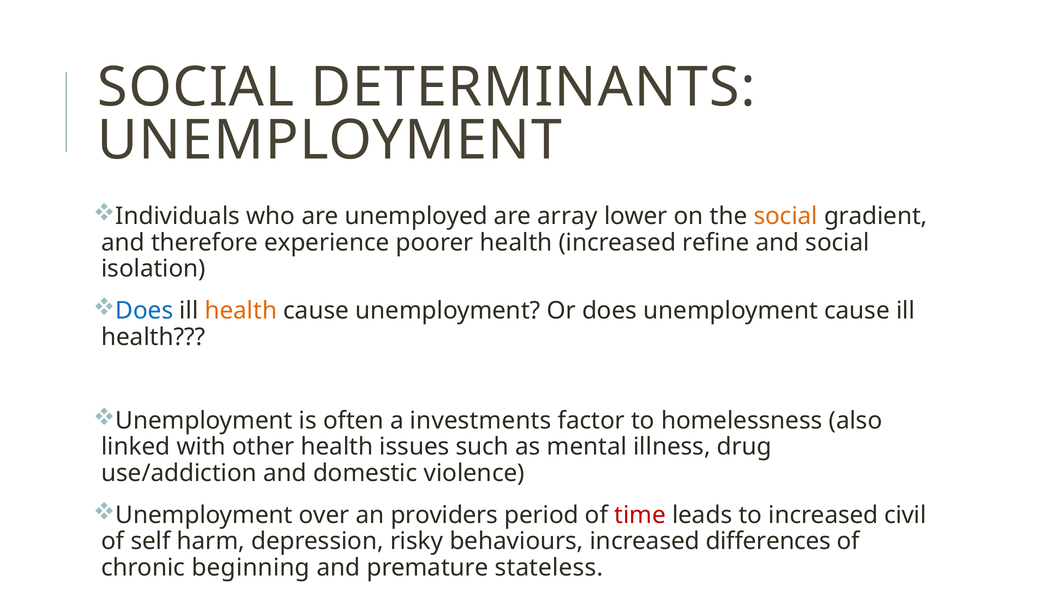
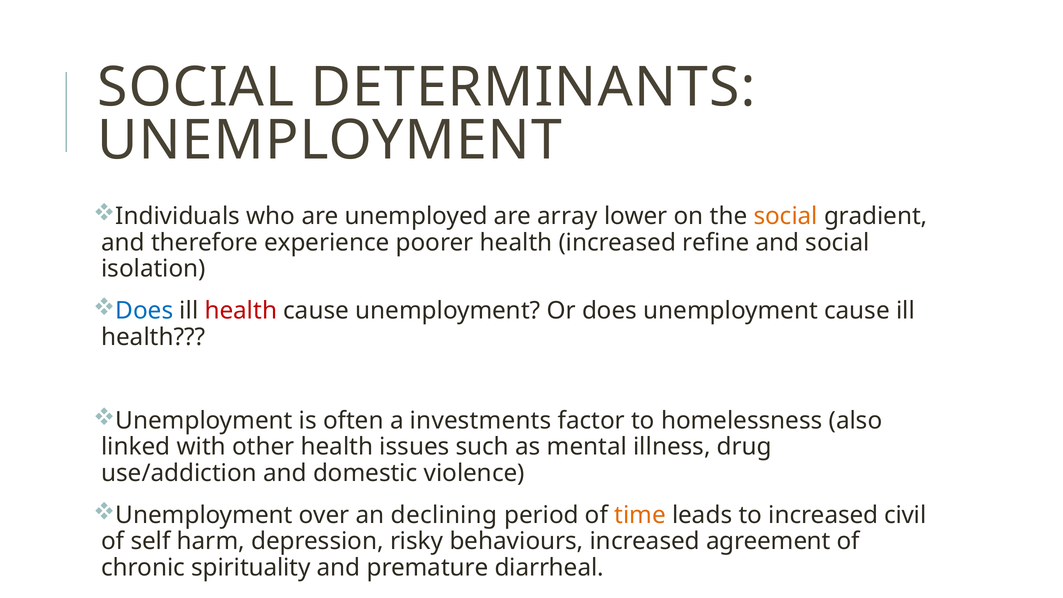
health at (241, 311) colour: orange -> red
providers: providers -> declining
time colour: red -> orange
differences: differences -> agreement
beginning: beginning -> spirituality
stateless: stateless -> diarrheal
